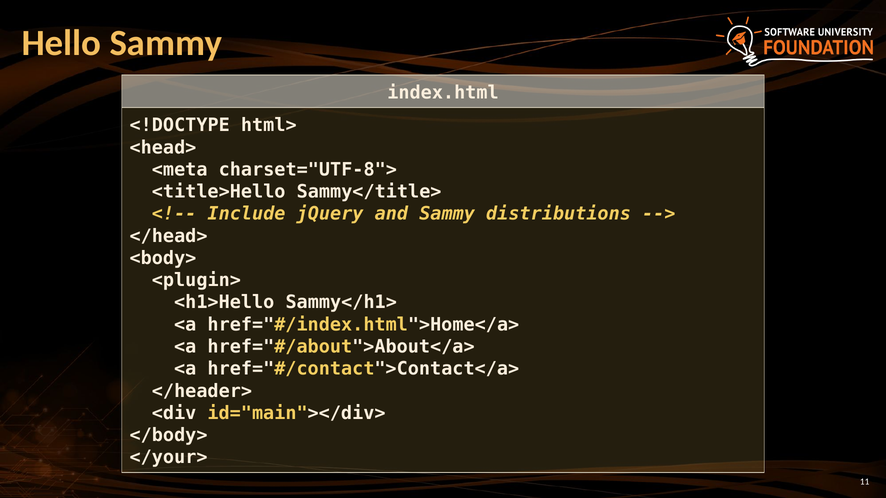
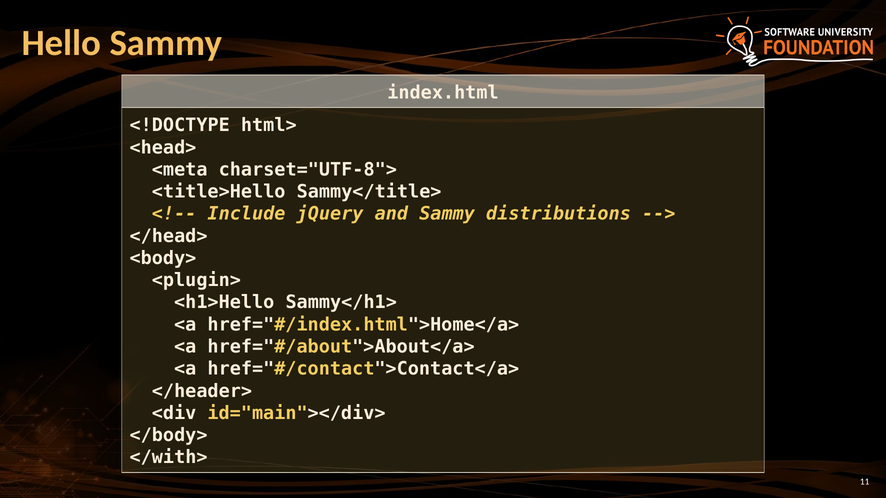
</your>: </your> -> </with>
